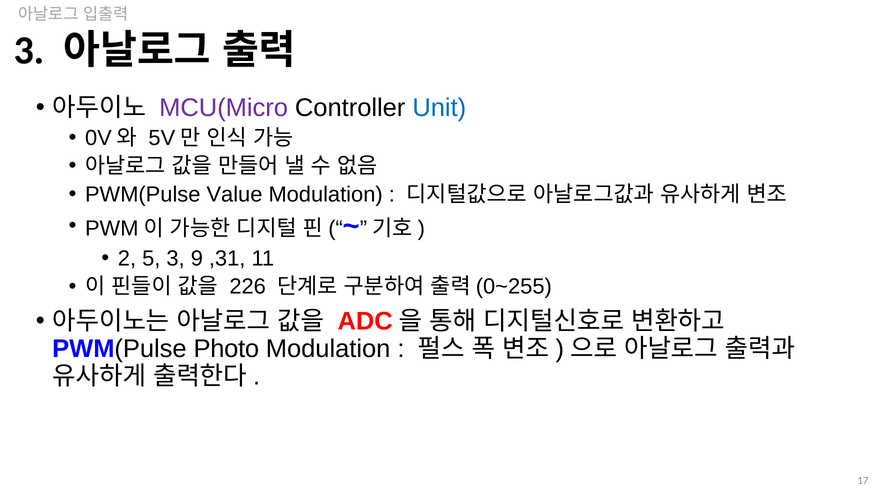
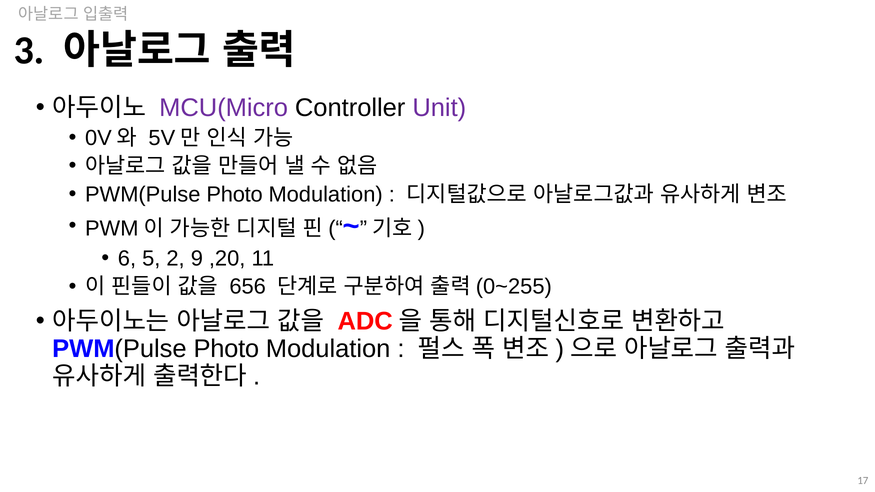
Unit colour: blue -> purple
Value at (234, 194): Value -> Photo
2: 2 -> 6
5 3: 3 -> 2
,31: ,31 -> ,20
226: 226 -> 656
